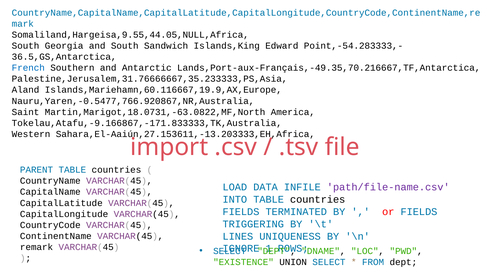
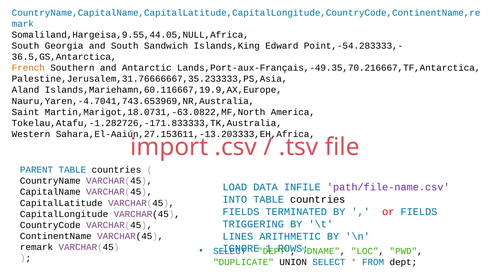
French colour: blue -> orange
Nauru,Yaren,-0.5477,766.920867,NR,Australia: Nauru,Yaren,-0.5477,766.920867,NR,Australia -> Nauru,Yaren,-4.7041,743.653969,NR,Australia
Tokelau,Atafu,-9.166867,-171.833333,TK,Australia: Tokelau,Atafu,-9.166867,-171.833333,TK,Australia -> Tokelau,Atafu,-1.282726,-171.833333,TK,Australia
UNIQUENESS: UNIQUENESS -> ARITHMETIC
EXISTENCE: EXISTENCE -> DUPLICATE
